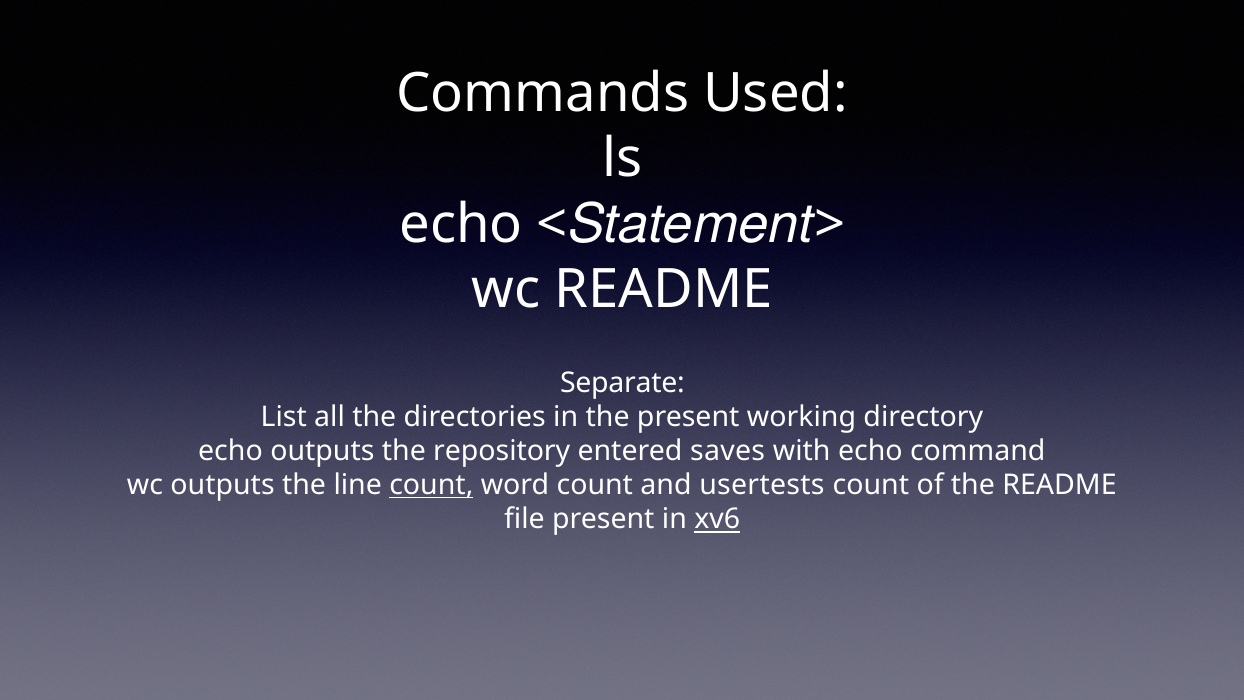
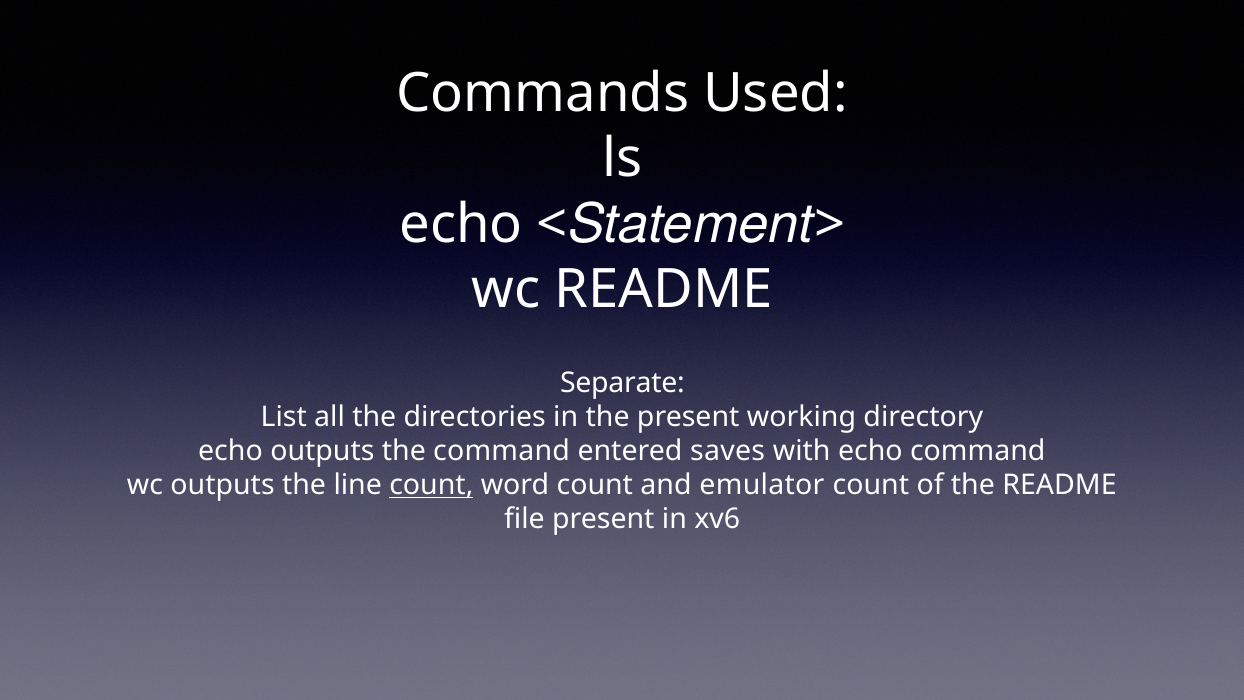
the repository: repository -> command
usertests: usertests -> emulator
xv6 underline: present -> none
